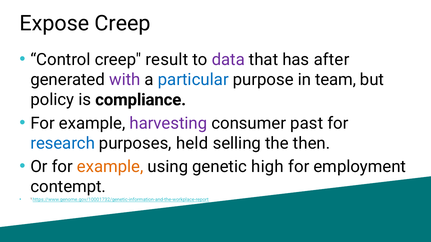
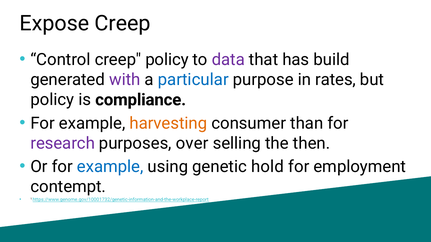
creep result: result -> policy
after: after -> build
team: team -> rates
harvesting colour: purple -> orange
past: past -> than
research colour: blue -> purple
held: held -> over
example at (110, 167) colour: orange -> blue
high: high -> hold
